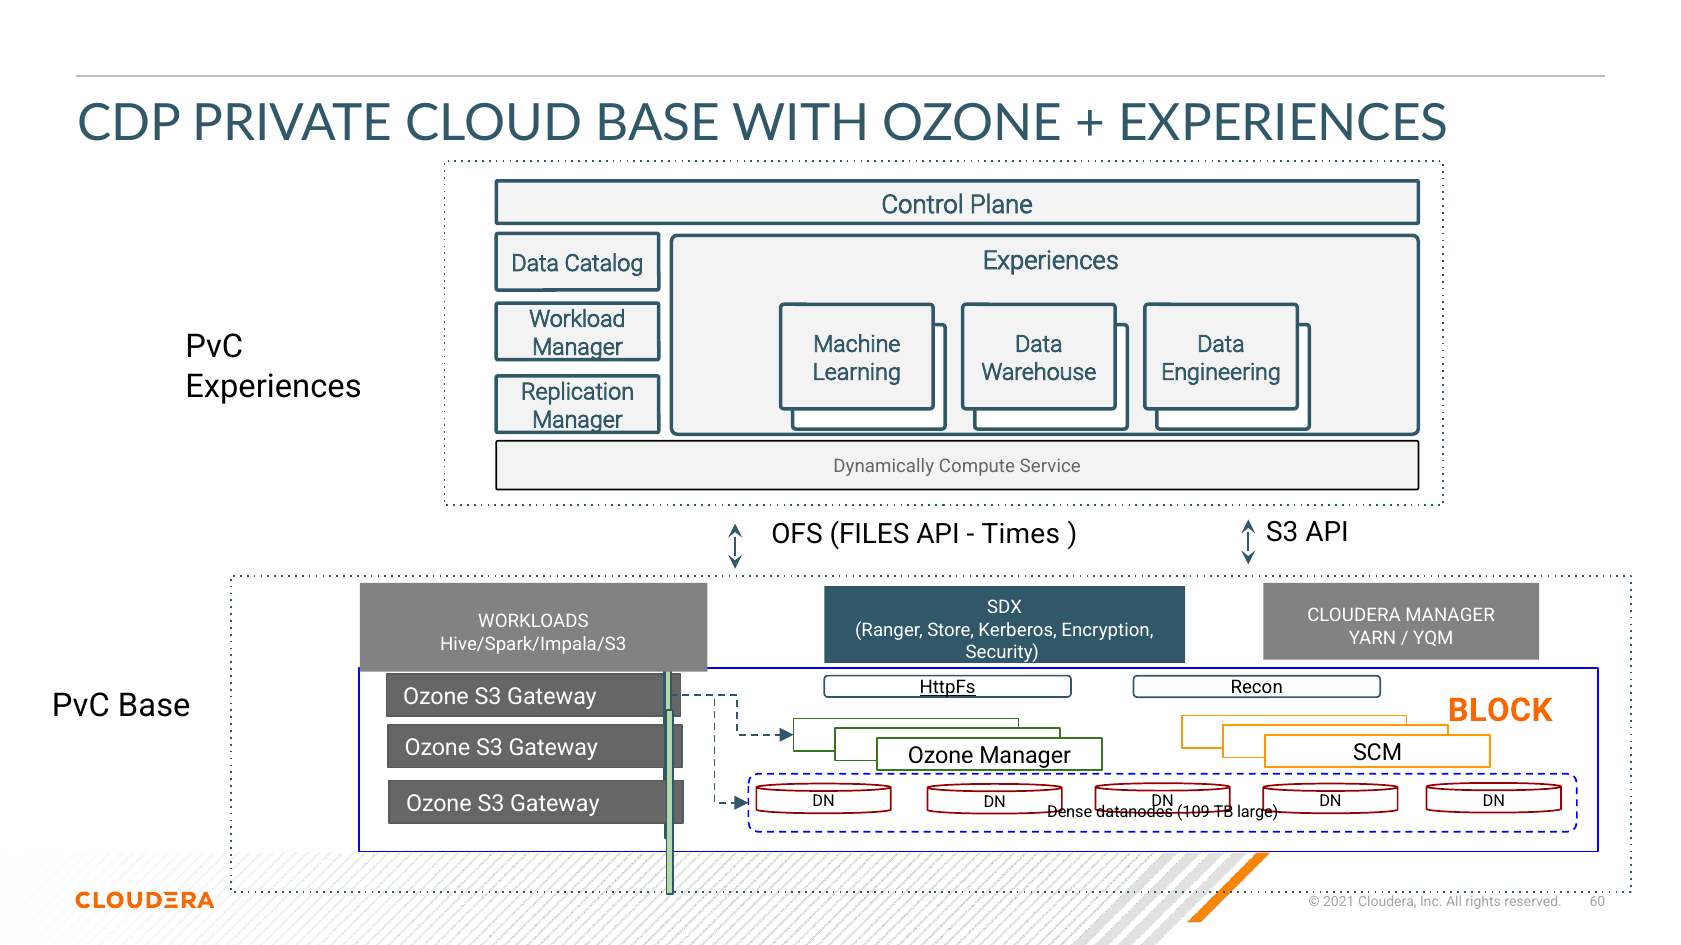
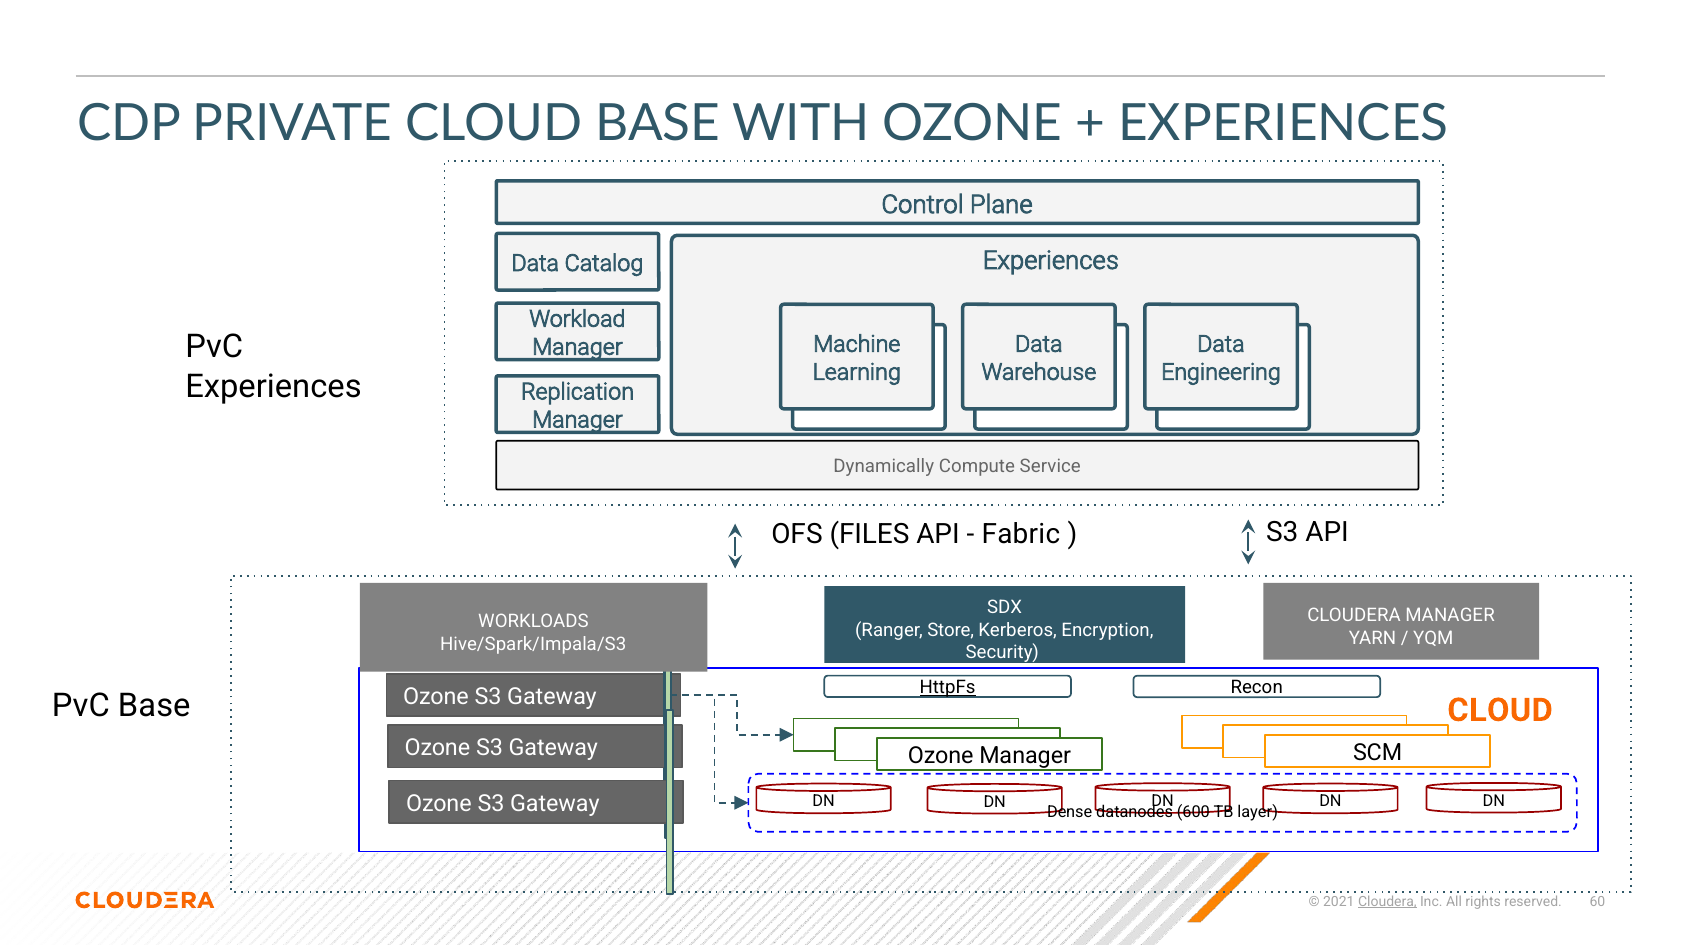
Times: Times -> Fabric
BLOCK at (1500, 711): BLOCK -> CLOUD
109: 109 -> 600
large: large -> layer
Cloudera at (1387, 902) underline: none -> present
